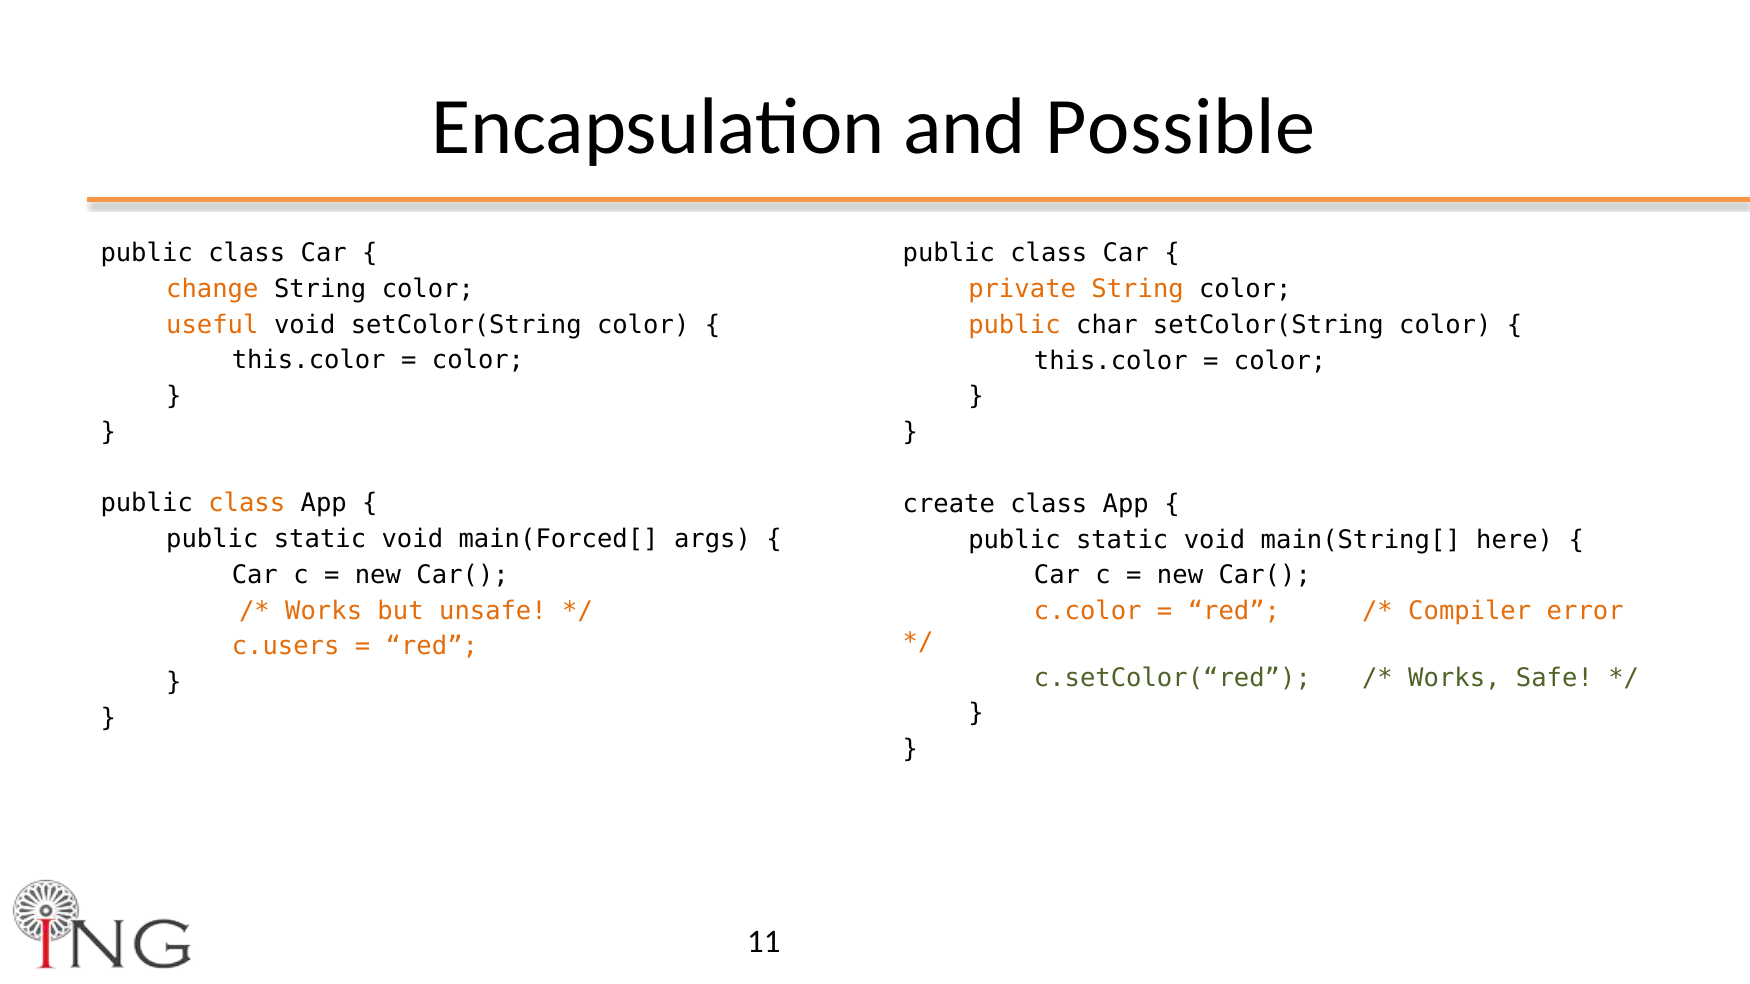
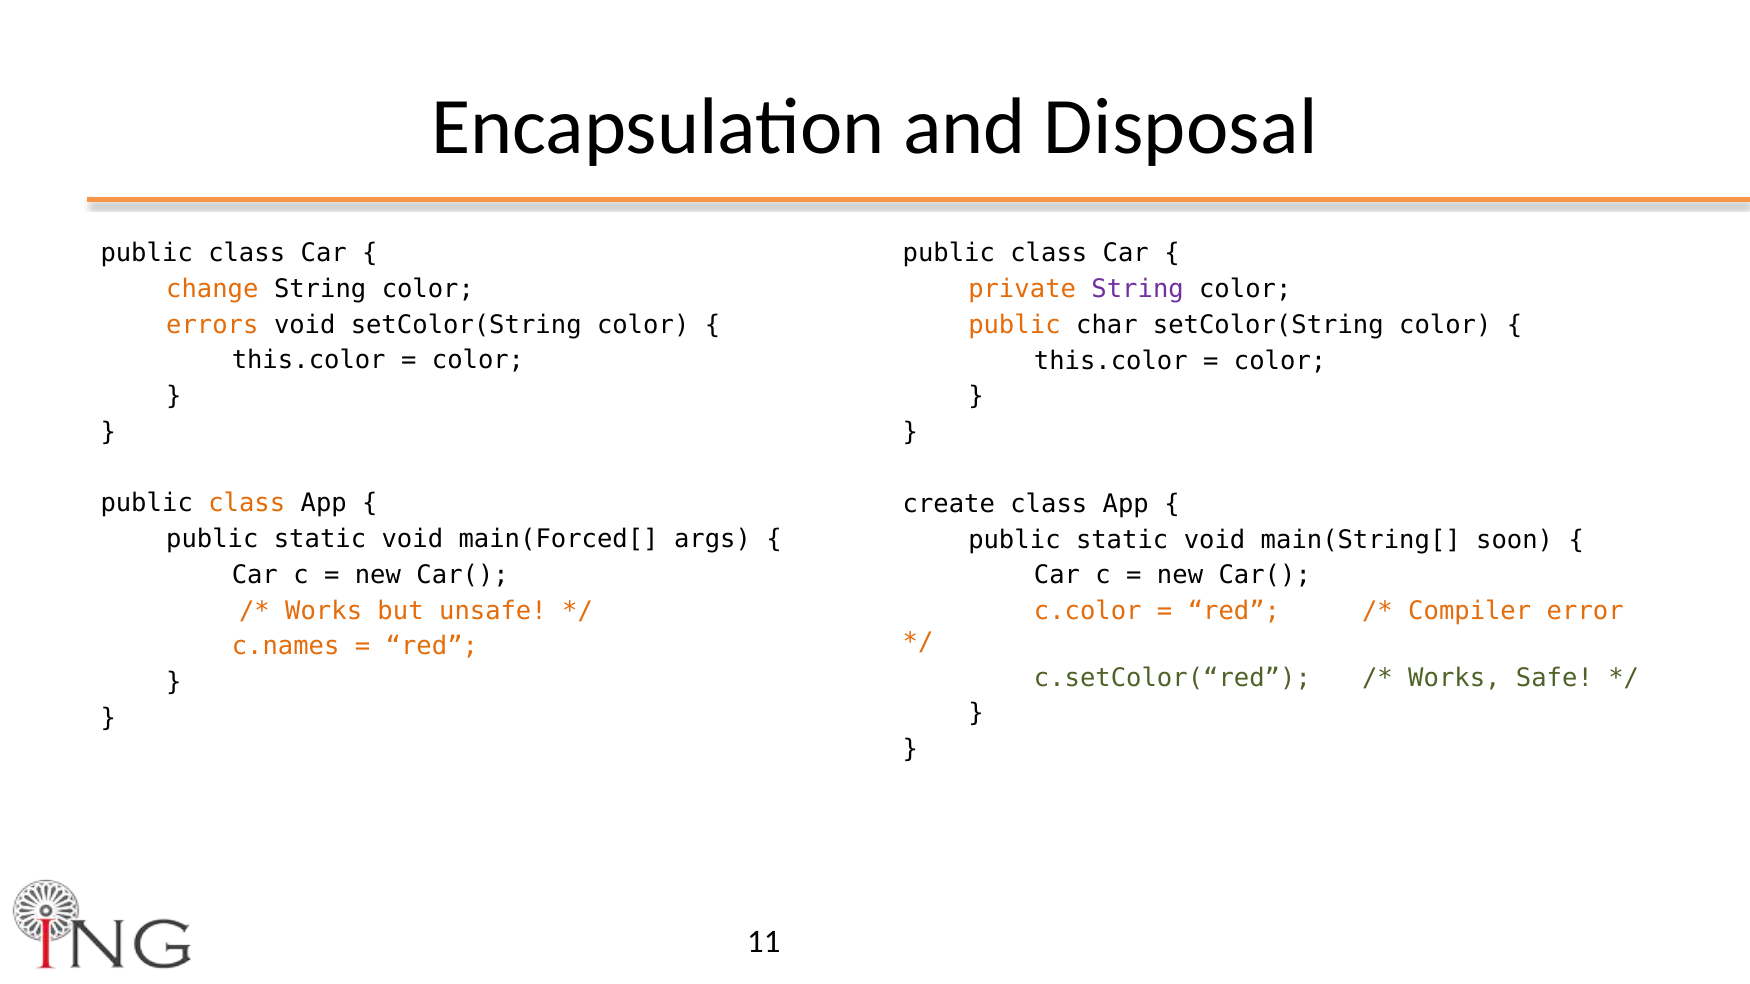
Possible: Possible -> Disposal
String at (1138, 289) colour: orange -> purple
useful: useful -> errors
here: here -> soon
c.users: c.users -> c.names
